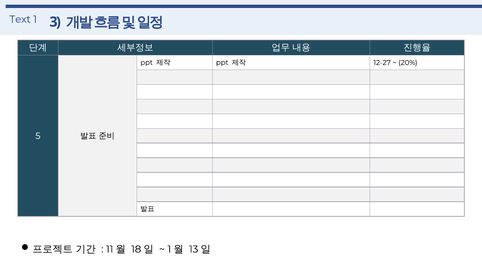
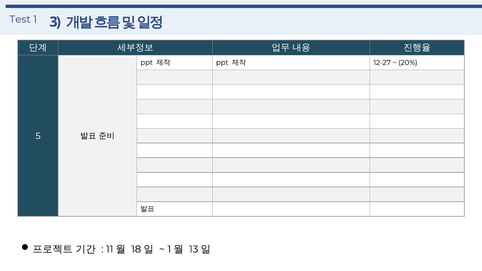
Text: Text -> Test
